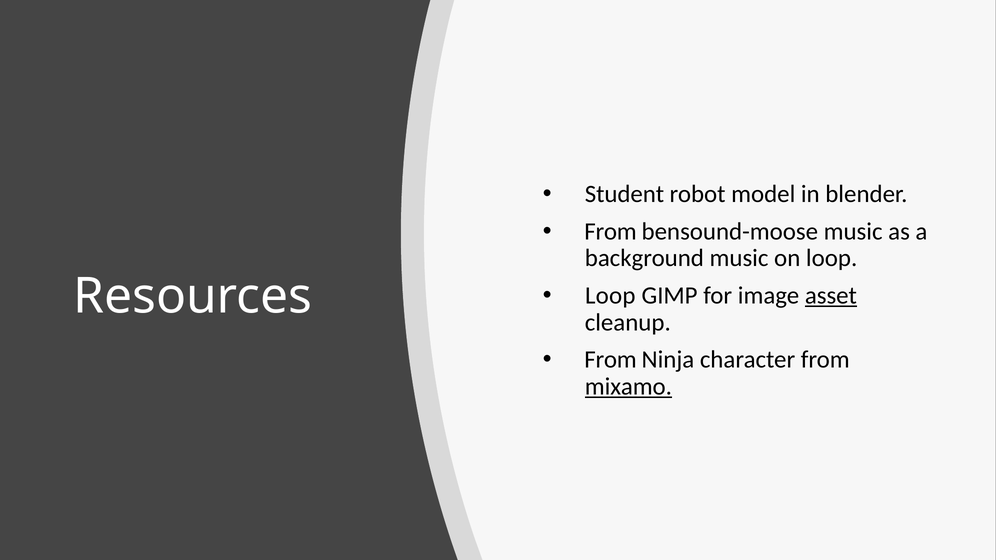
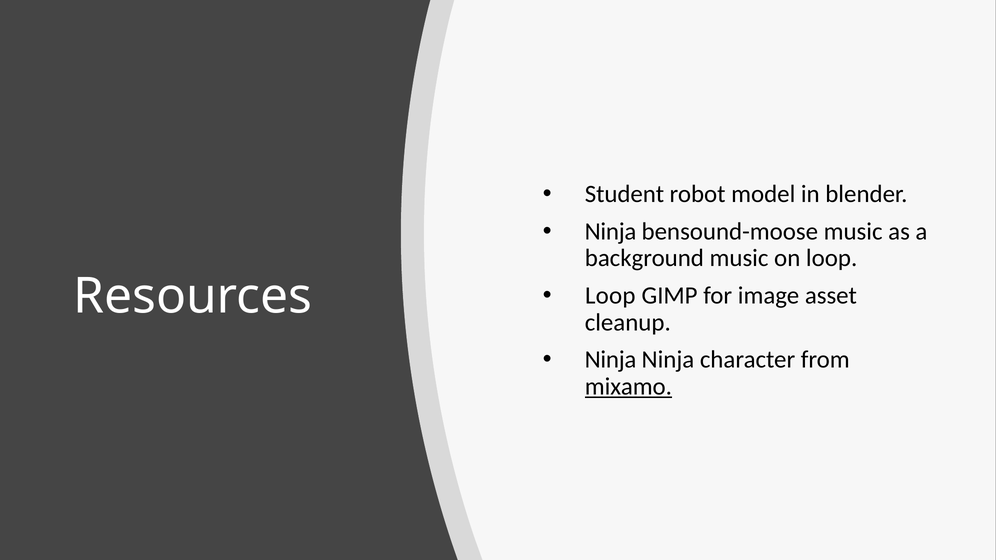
From at (611, 231): From -> Ninja
asset underline: present -> none
From at (611, 360): From -> Ninja
